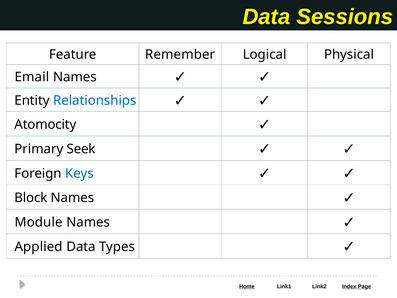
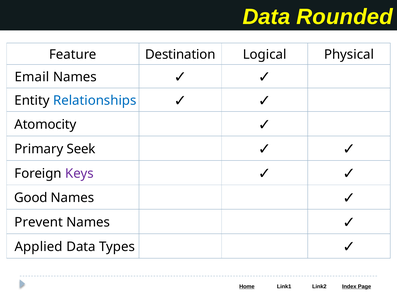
Sessions: Sessions -> Rounded
Remember: Remember -> Destination
Keys colour: blue -> purple
Block: Block -> Good
Module: Module -> Prevent
